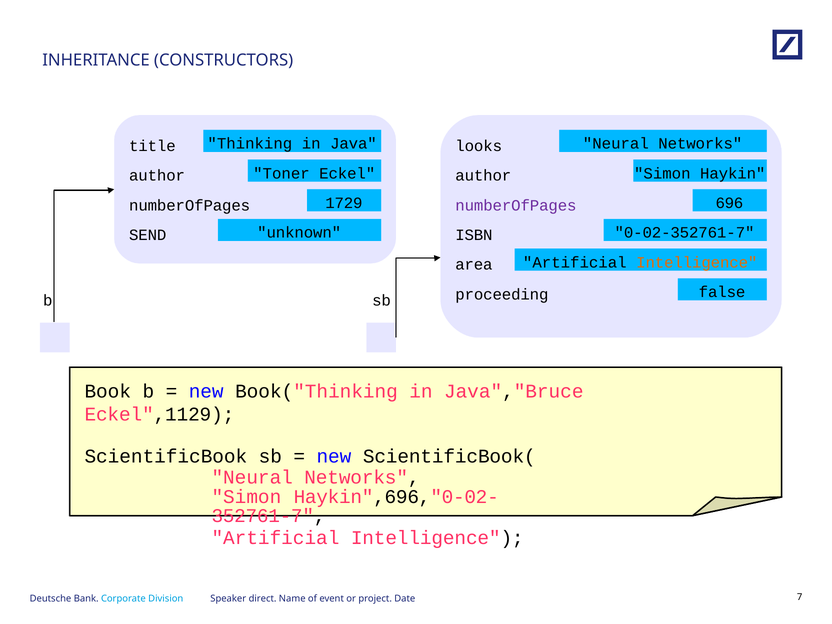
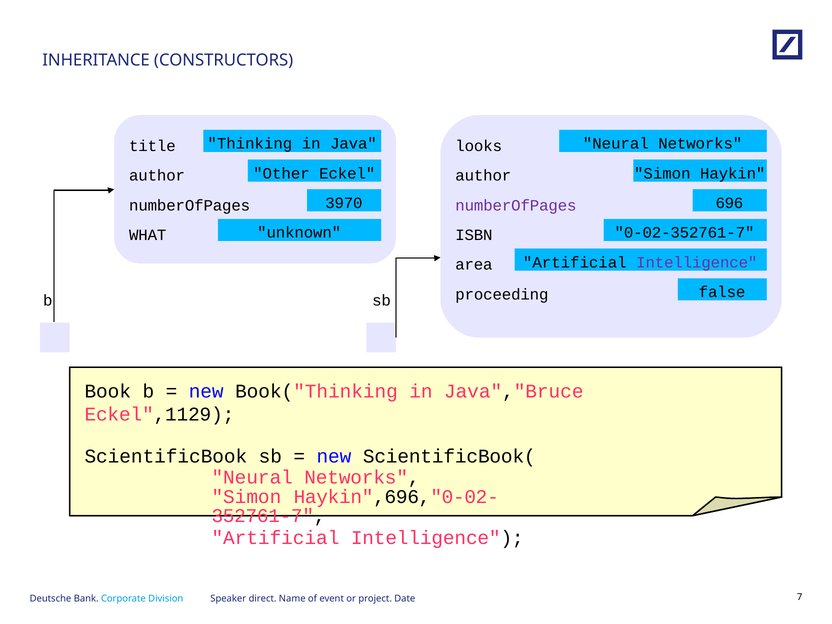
Toner: Toner -> Other
1729: 1729 -> 3970
SEND: SEND -> WHAT
Intelligence at (697, 262) colour: orange -> purple
